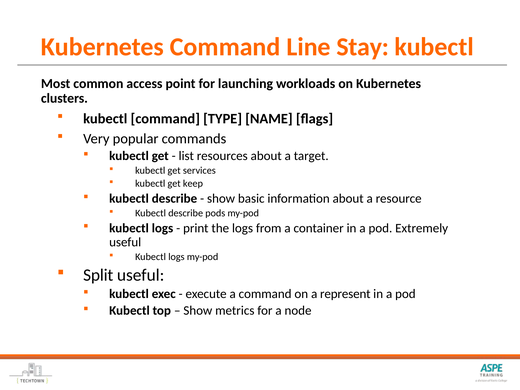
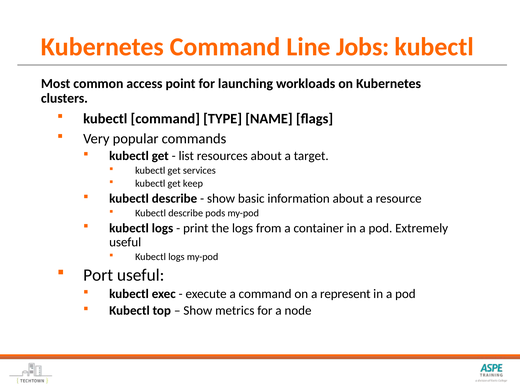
Stay: Stay -> Jobs
Split: Split -> Port
